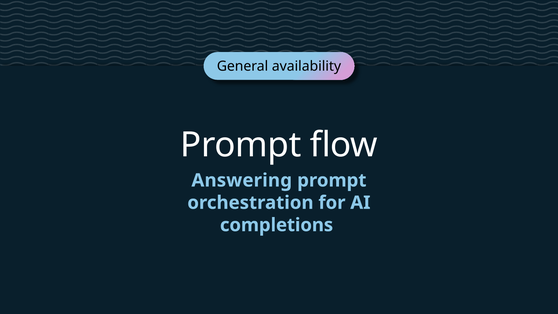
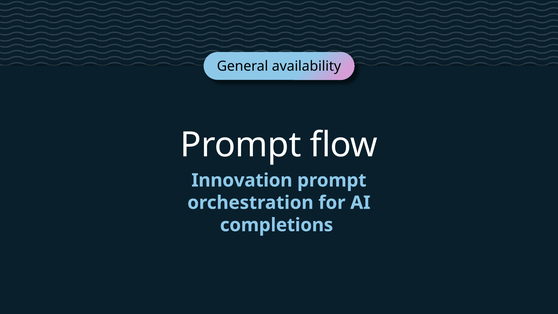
Answering: Answering -> Innovation
